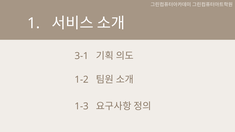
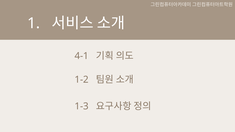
3-1: 3-1 -> 4-1
